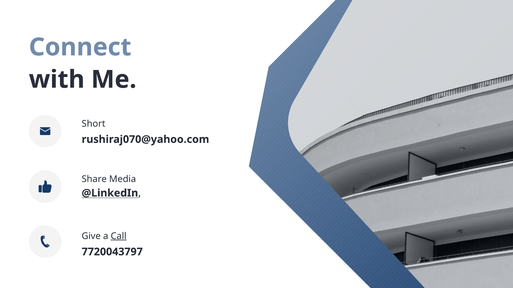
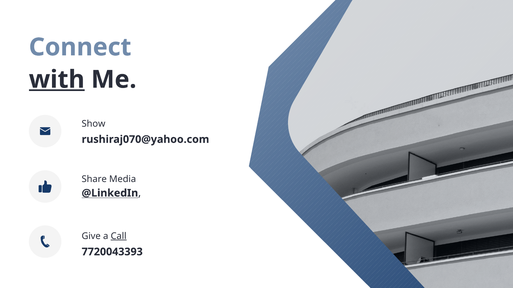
with underline: none -> present
Short: Short -> Show
7720043797: 7720043797 -> 7720043393
